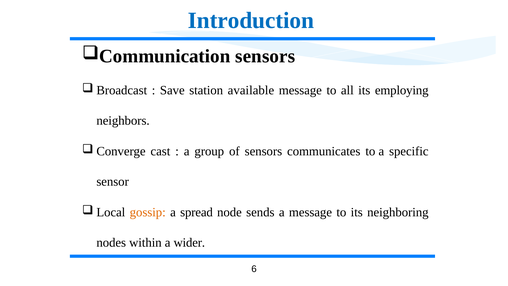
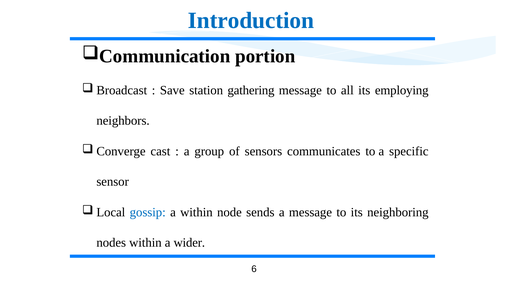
Communication sensors: sensors -> portion
available: available -> gathering
gossip colour: orange -> blue
a spread: spread -> within
